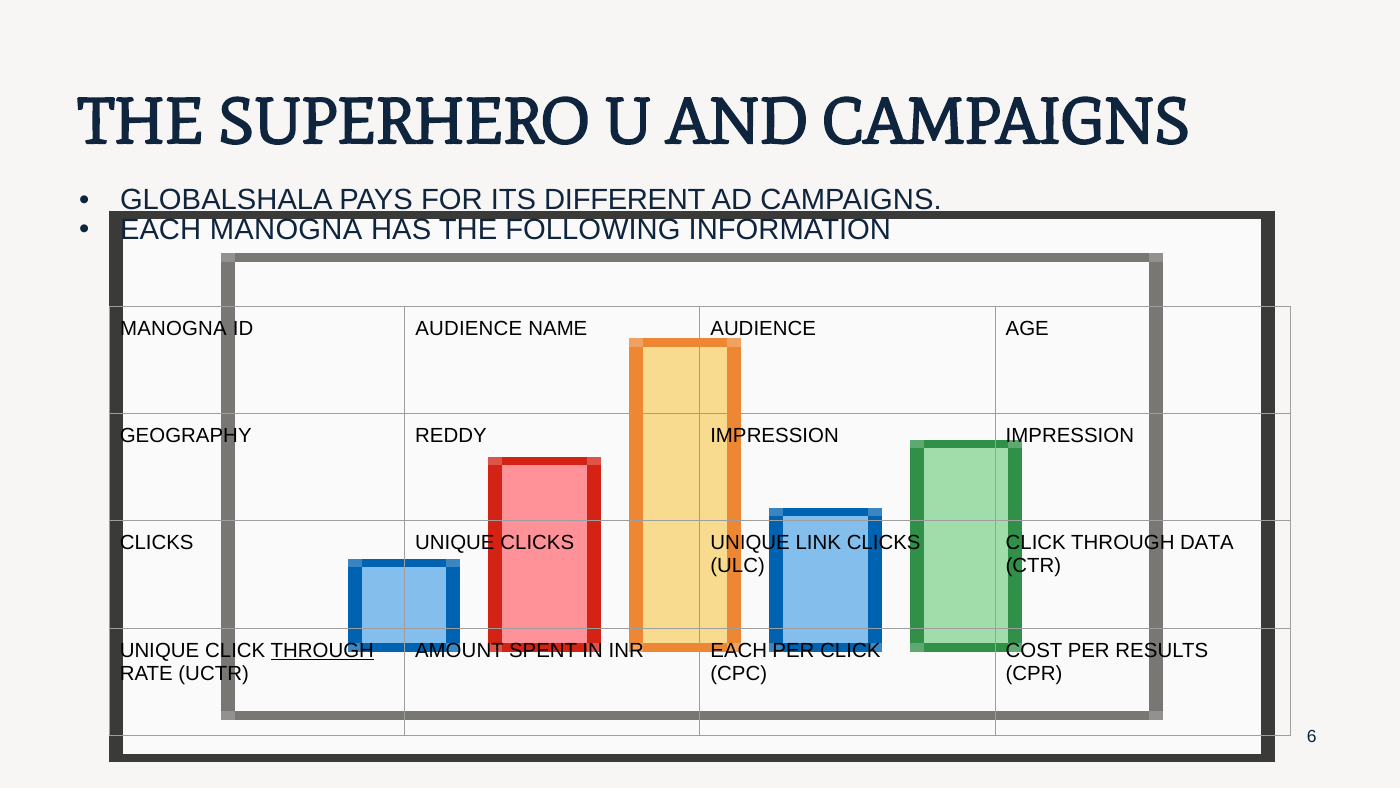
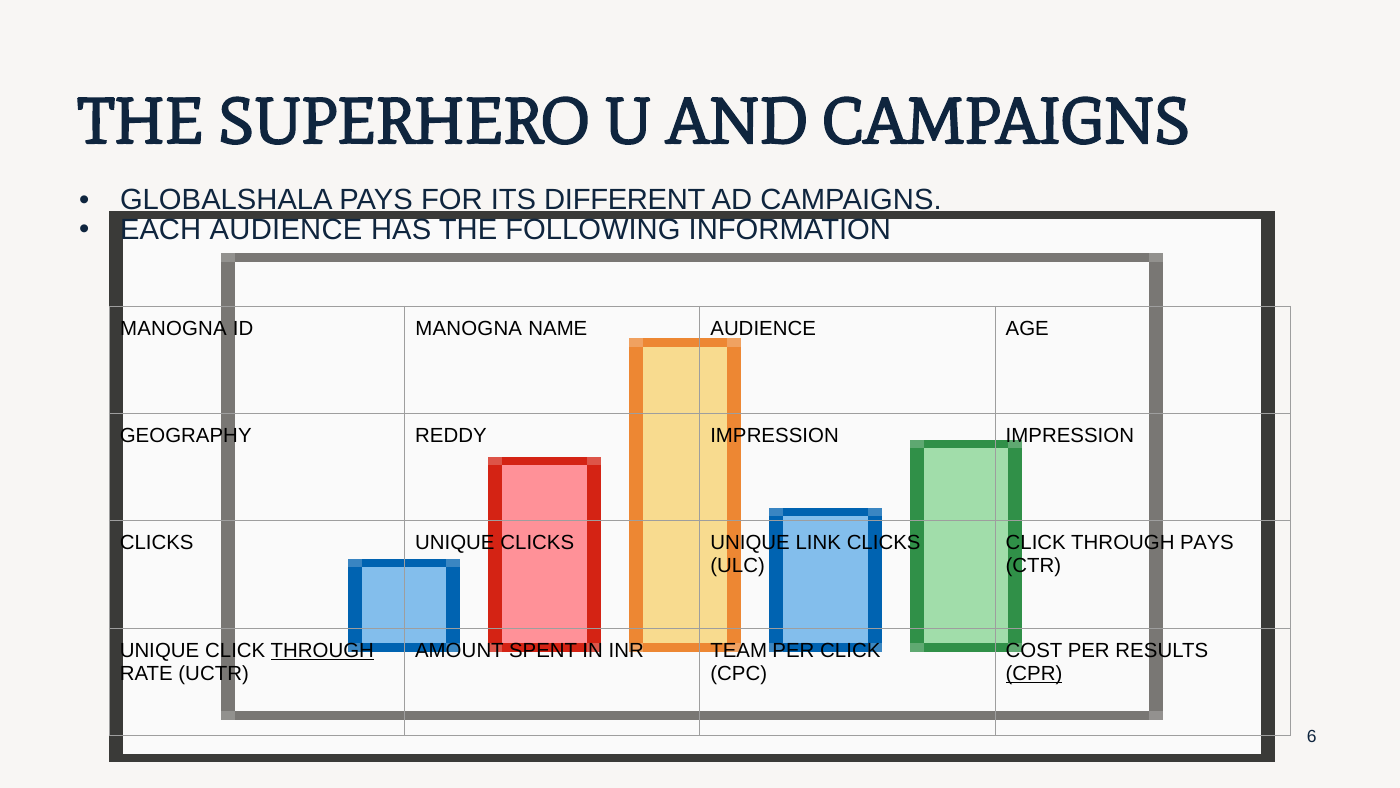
EACH MANOGNA: MANOGNA -> AUDIENCE
ID AUDIENCE: AUDIENCE -> MANOGNA
THROUGH DATA: DATA -> PAYS
INR EACH: EACH -> TEAM
CPR underline: none -> present
